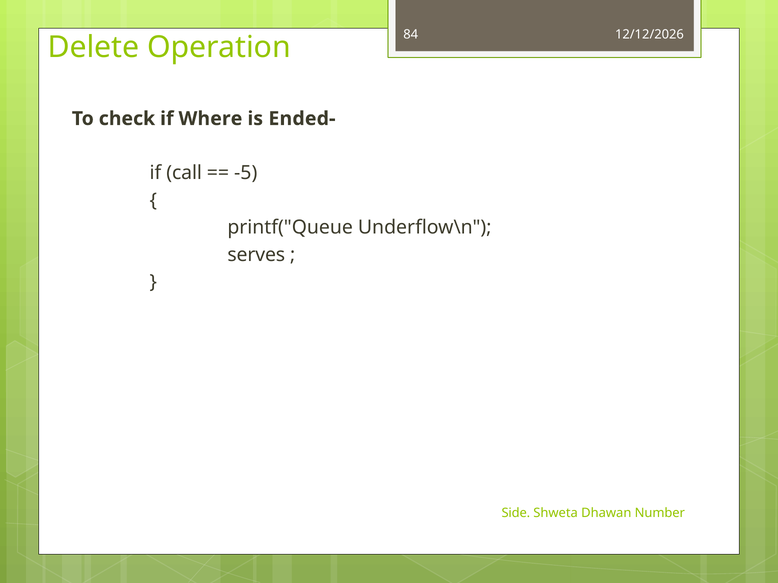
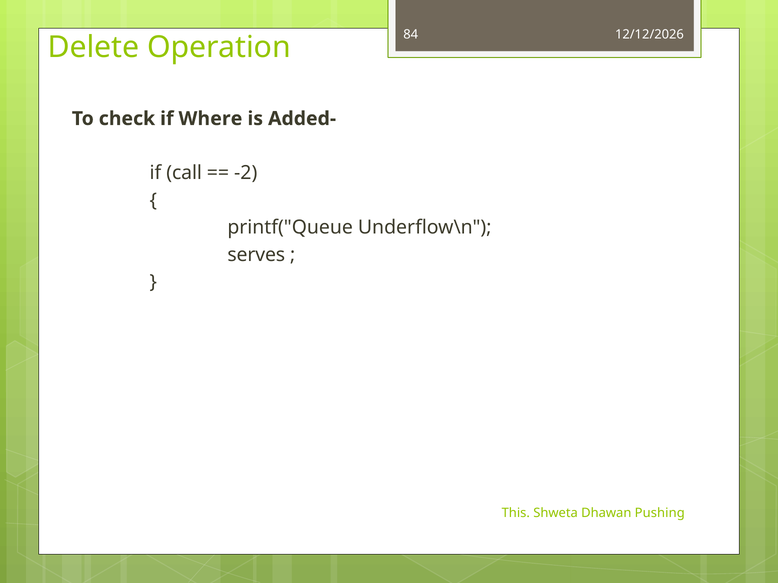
Ended-: Ended- -> Added-
-5: -5 -> -2
Side: Side -> This
Number: Number -> Pushing
